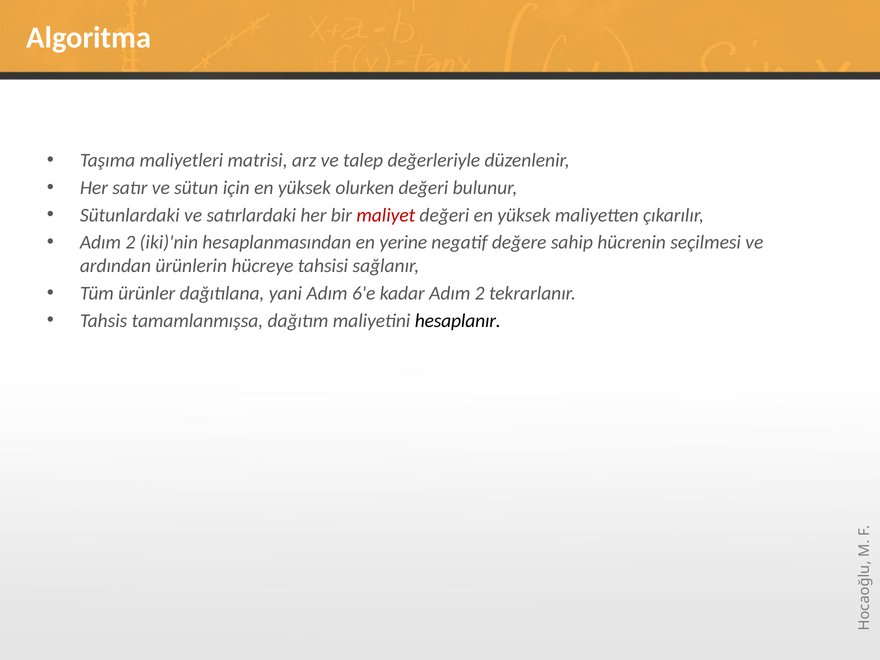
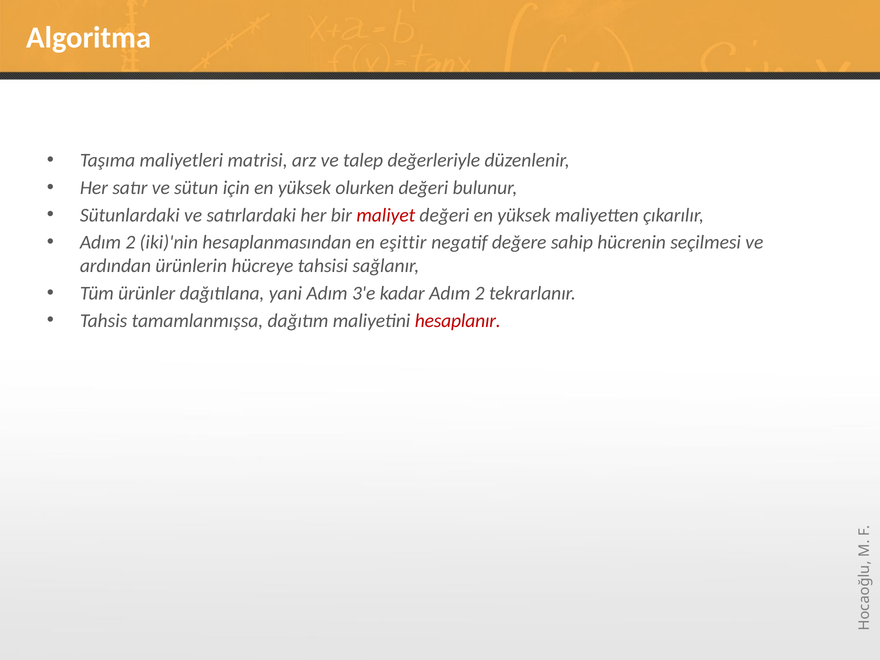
yerine: yerine -> eşittir
6'e: 6'e -> 3'e
hesaplanır colour: black -> red
